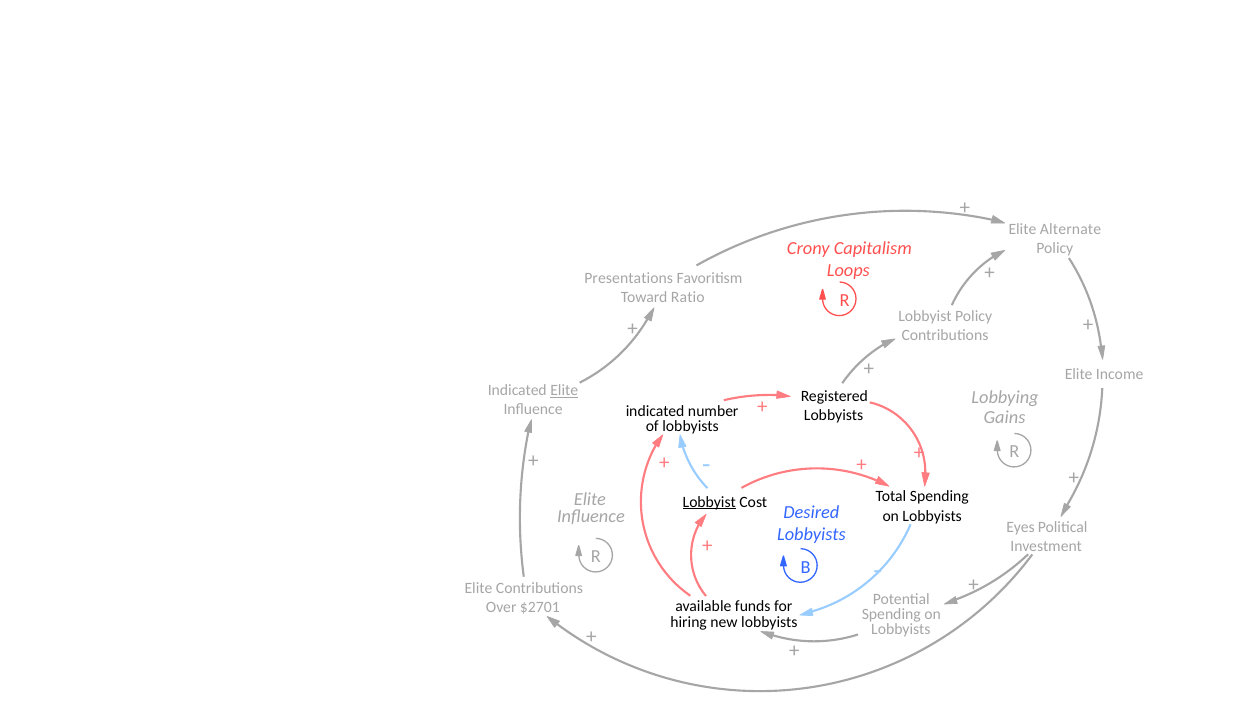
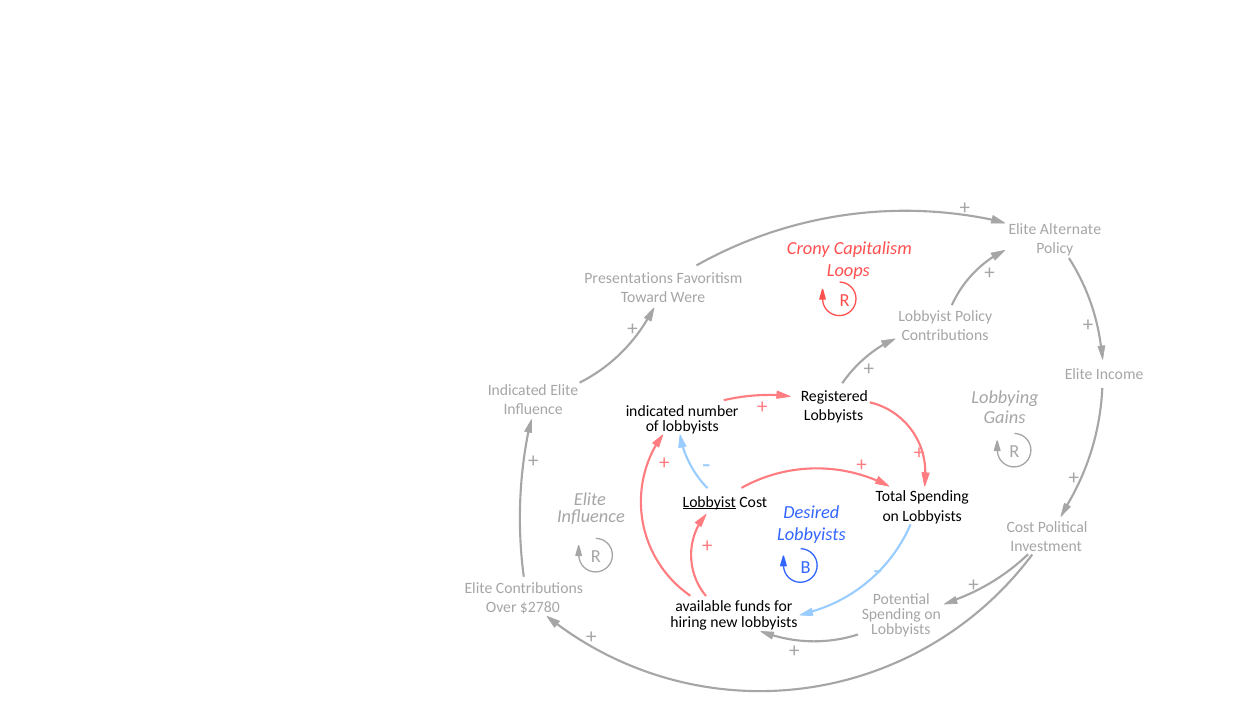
Ratio: Ratio -> Were
Elite at (564, 390) underline: present -> none
Eyes at (1021, 527): Eyes -> Cost
$2701: $2701 -> $2780
